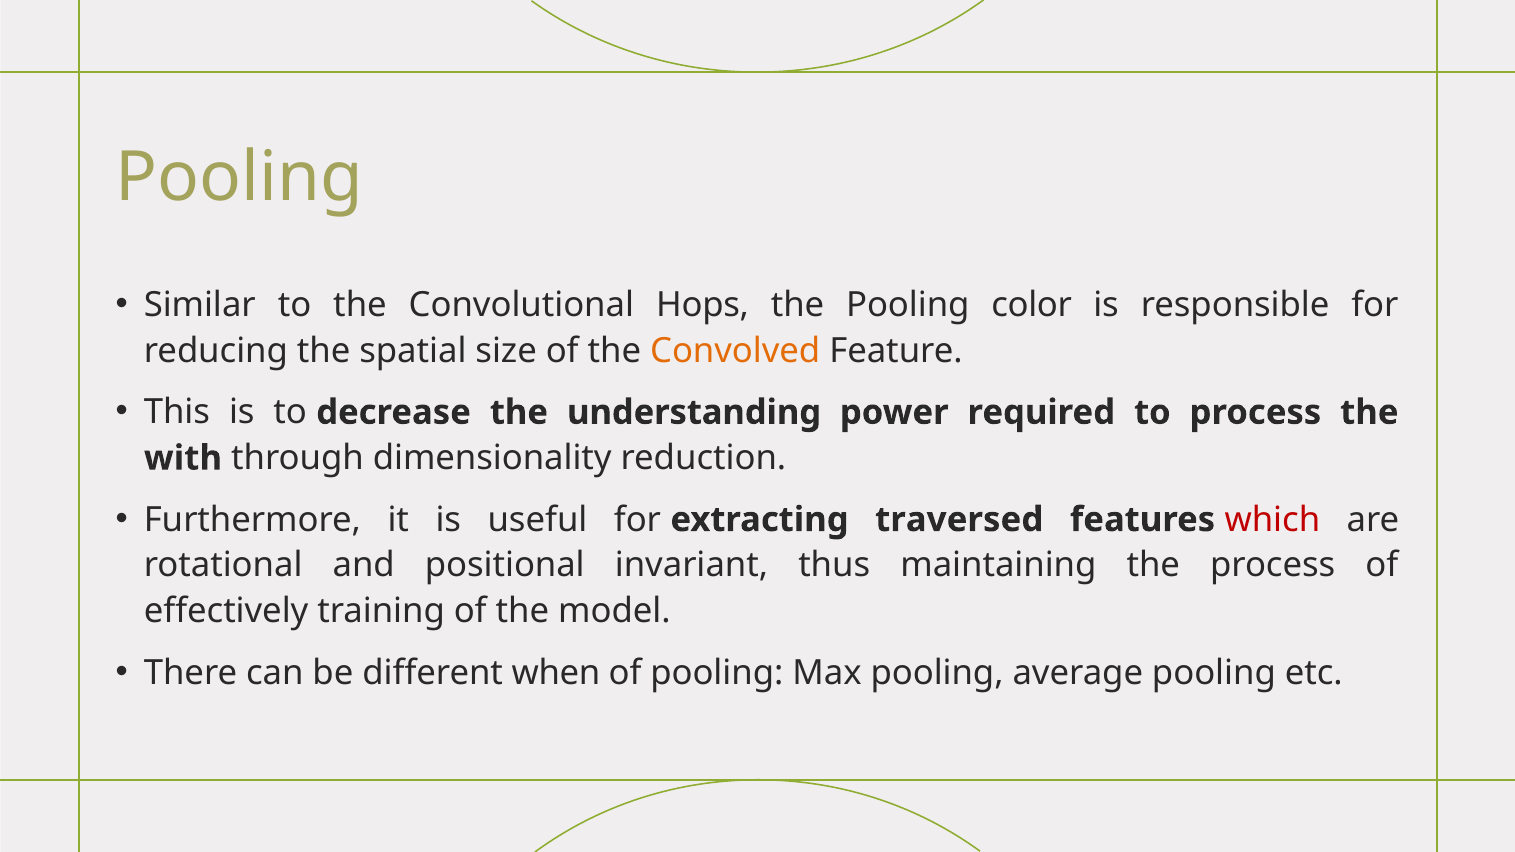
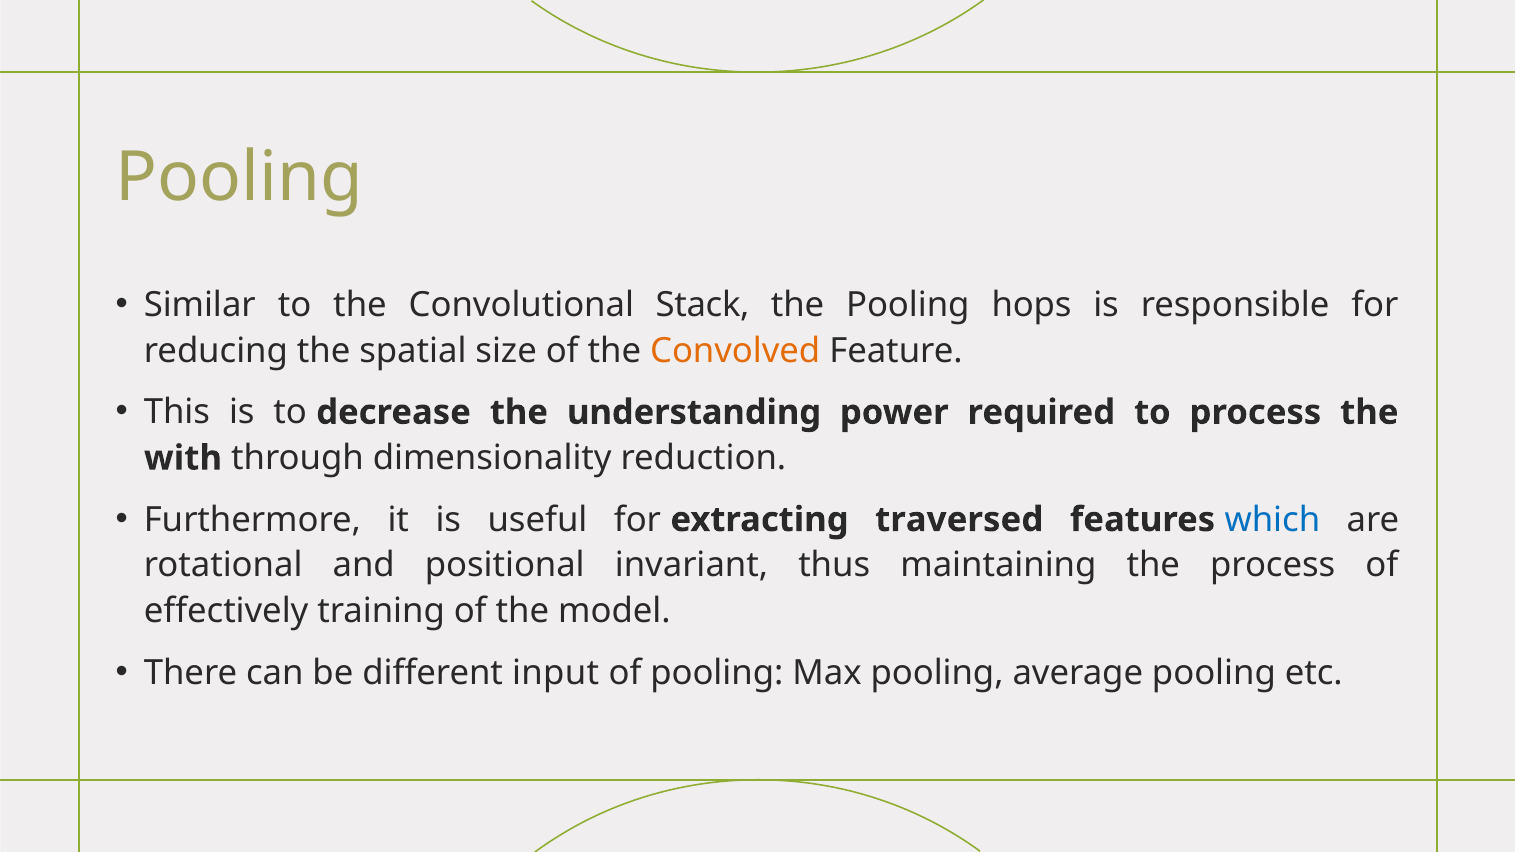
Hops: Hops -> Stack
color: color -> hops
which colour: red -> blue
when: when -> input
